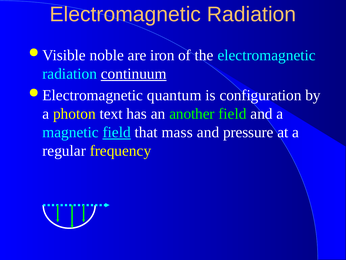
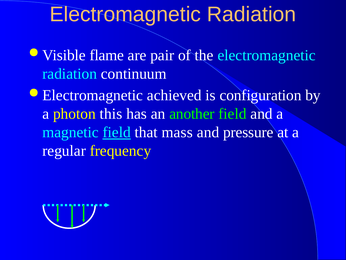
noble: noble -> flame
iron: iron -> pair
continuum underline: present -> none
quantum: quantum -> achieved
text: text -> this
